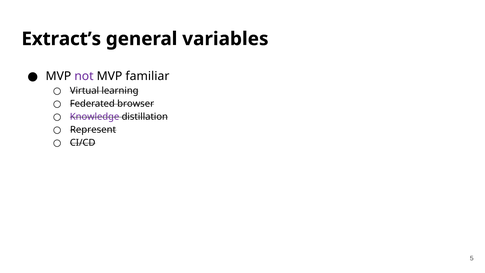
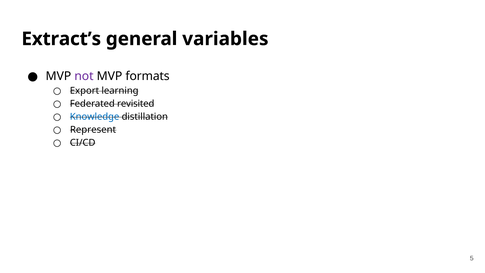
familiar: familiar -> formats
Virtual: Virtual -> Export
browser: browser -> revisited
Knowledge colour: purple -> blue
